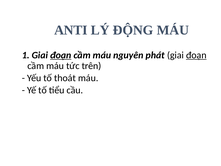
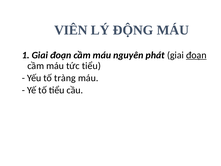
ANTI: ANTI -> VIÊN
đoạn at (61, 55) underline: present -> none
tức trên: trên -> tiểu
thoát: thoát -> tràng
